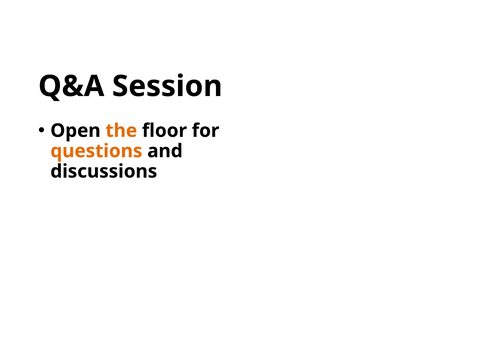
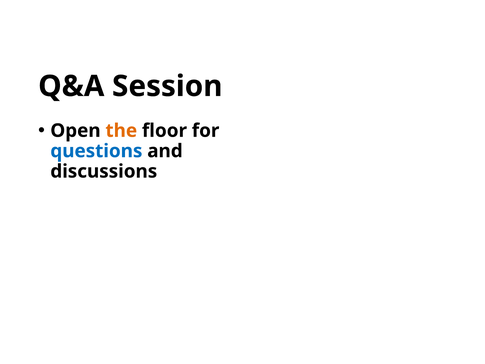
questions colour: orange -> blue
